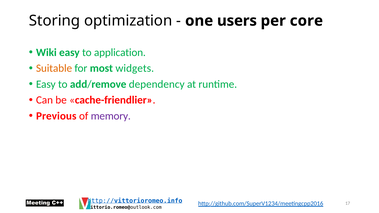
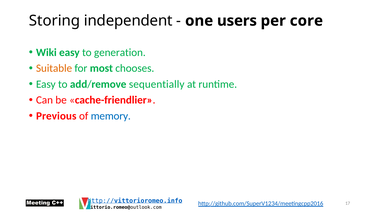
optimization: optimization -> independent
application: application -> generation
widgets: widgets -> chooses
dependency: dependency -> sequentially
memory colour: purple -> blue
